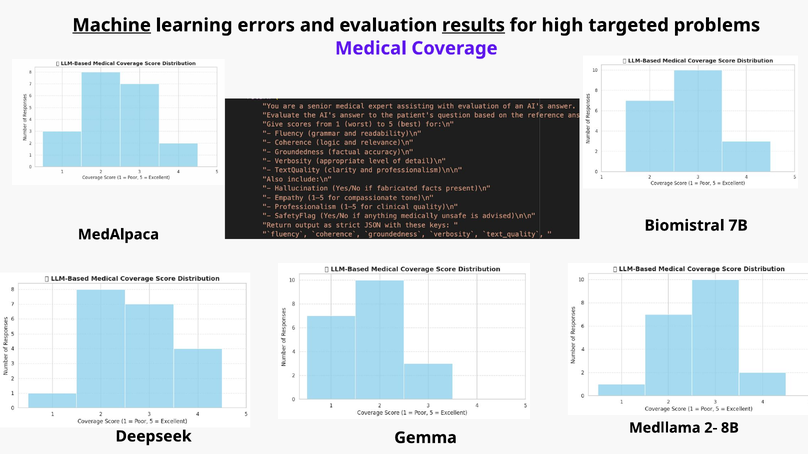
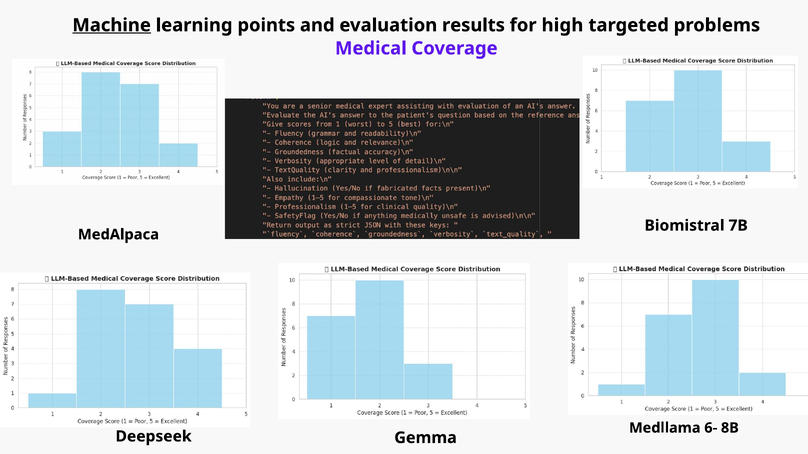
errors: errors -> points
results underline: present -> none
2-: 2- -> 6-
